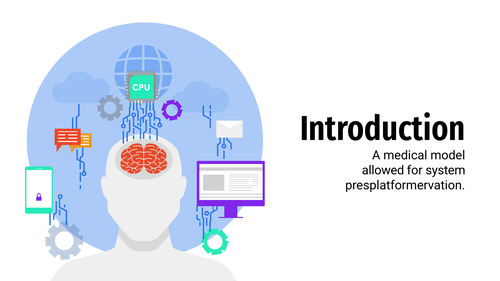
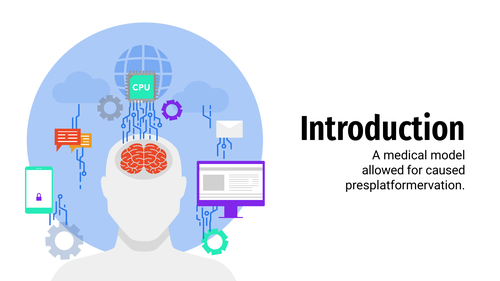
system: system -> caused
